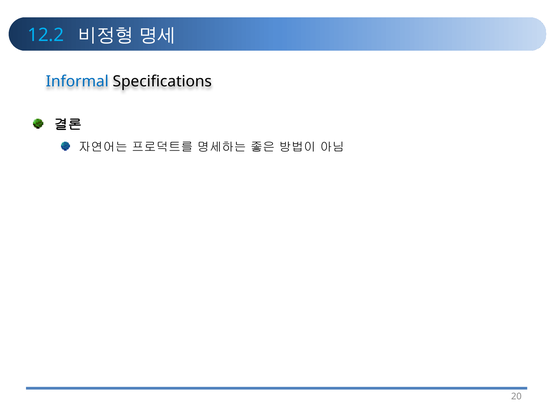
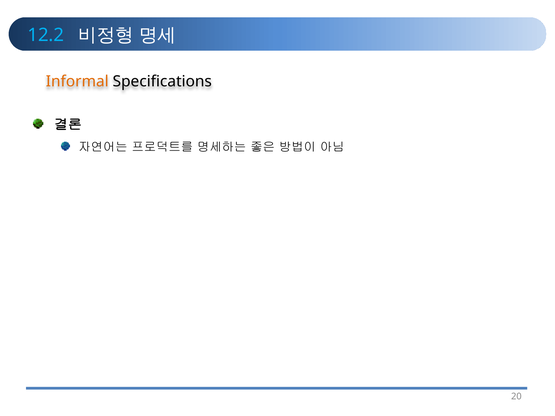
Informal colour: blue -> orange
